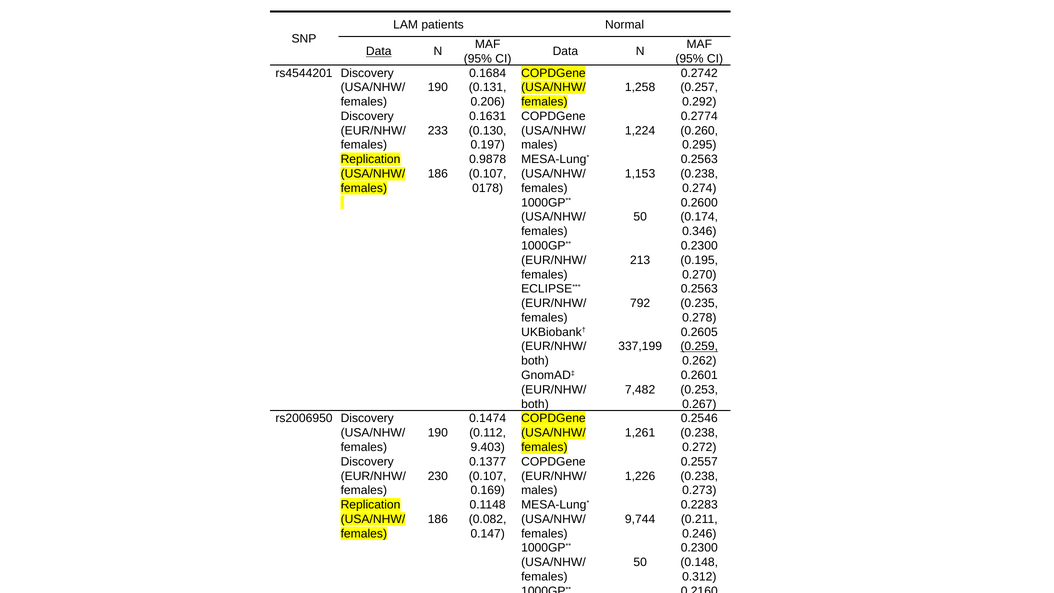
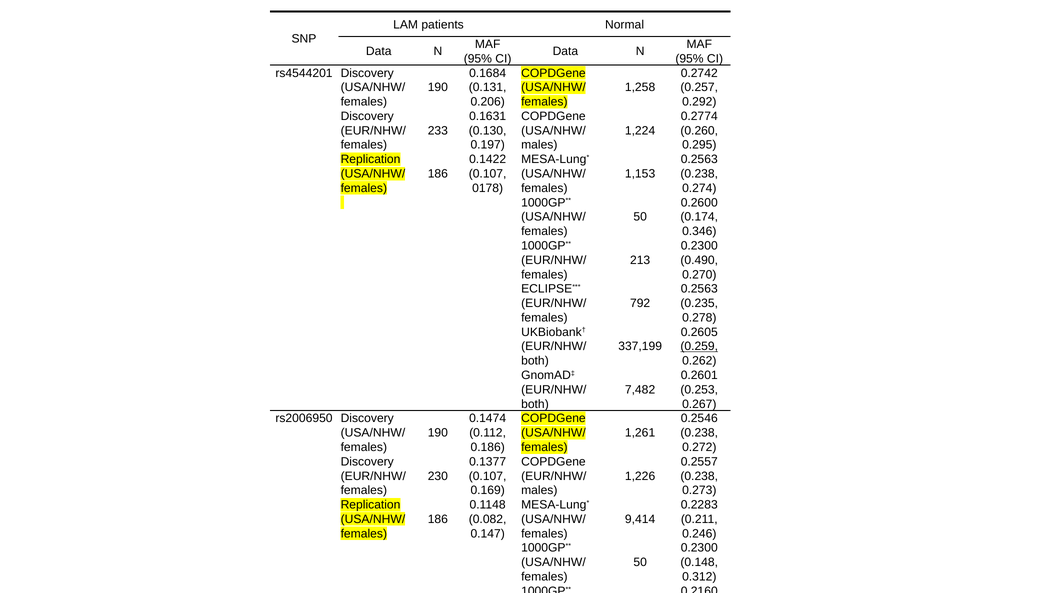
Data at (379, 51) underline: present -> none
0.9878: 0.9878 -> 0.1422
0.195: 0.195 -> 0.490
9.403: 9.403 -> 0.186
9,744: 9,744 -> 9,414
